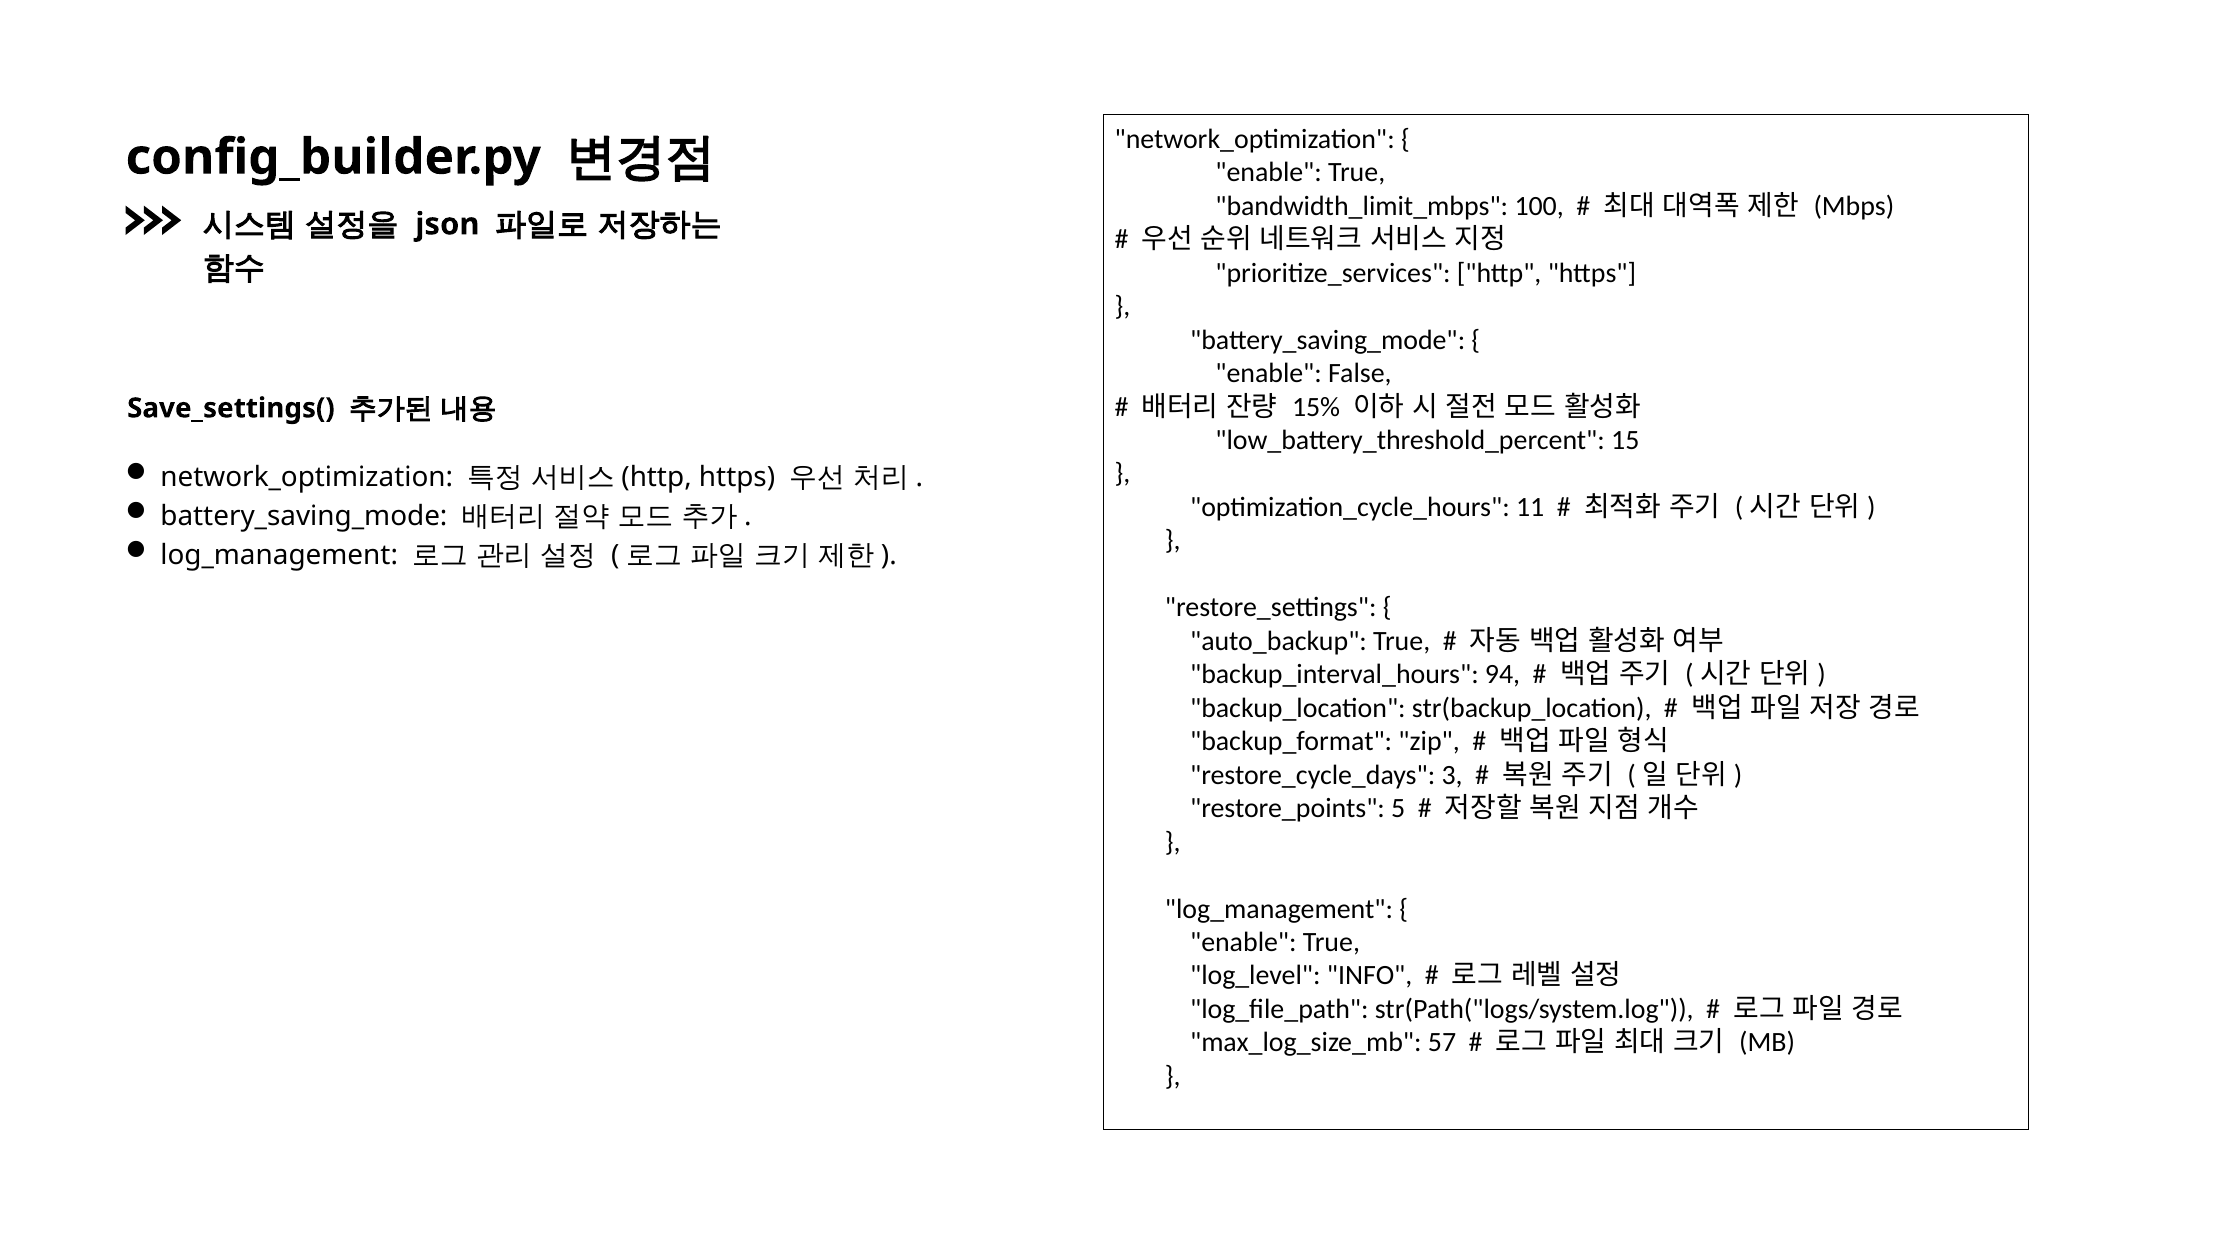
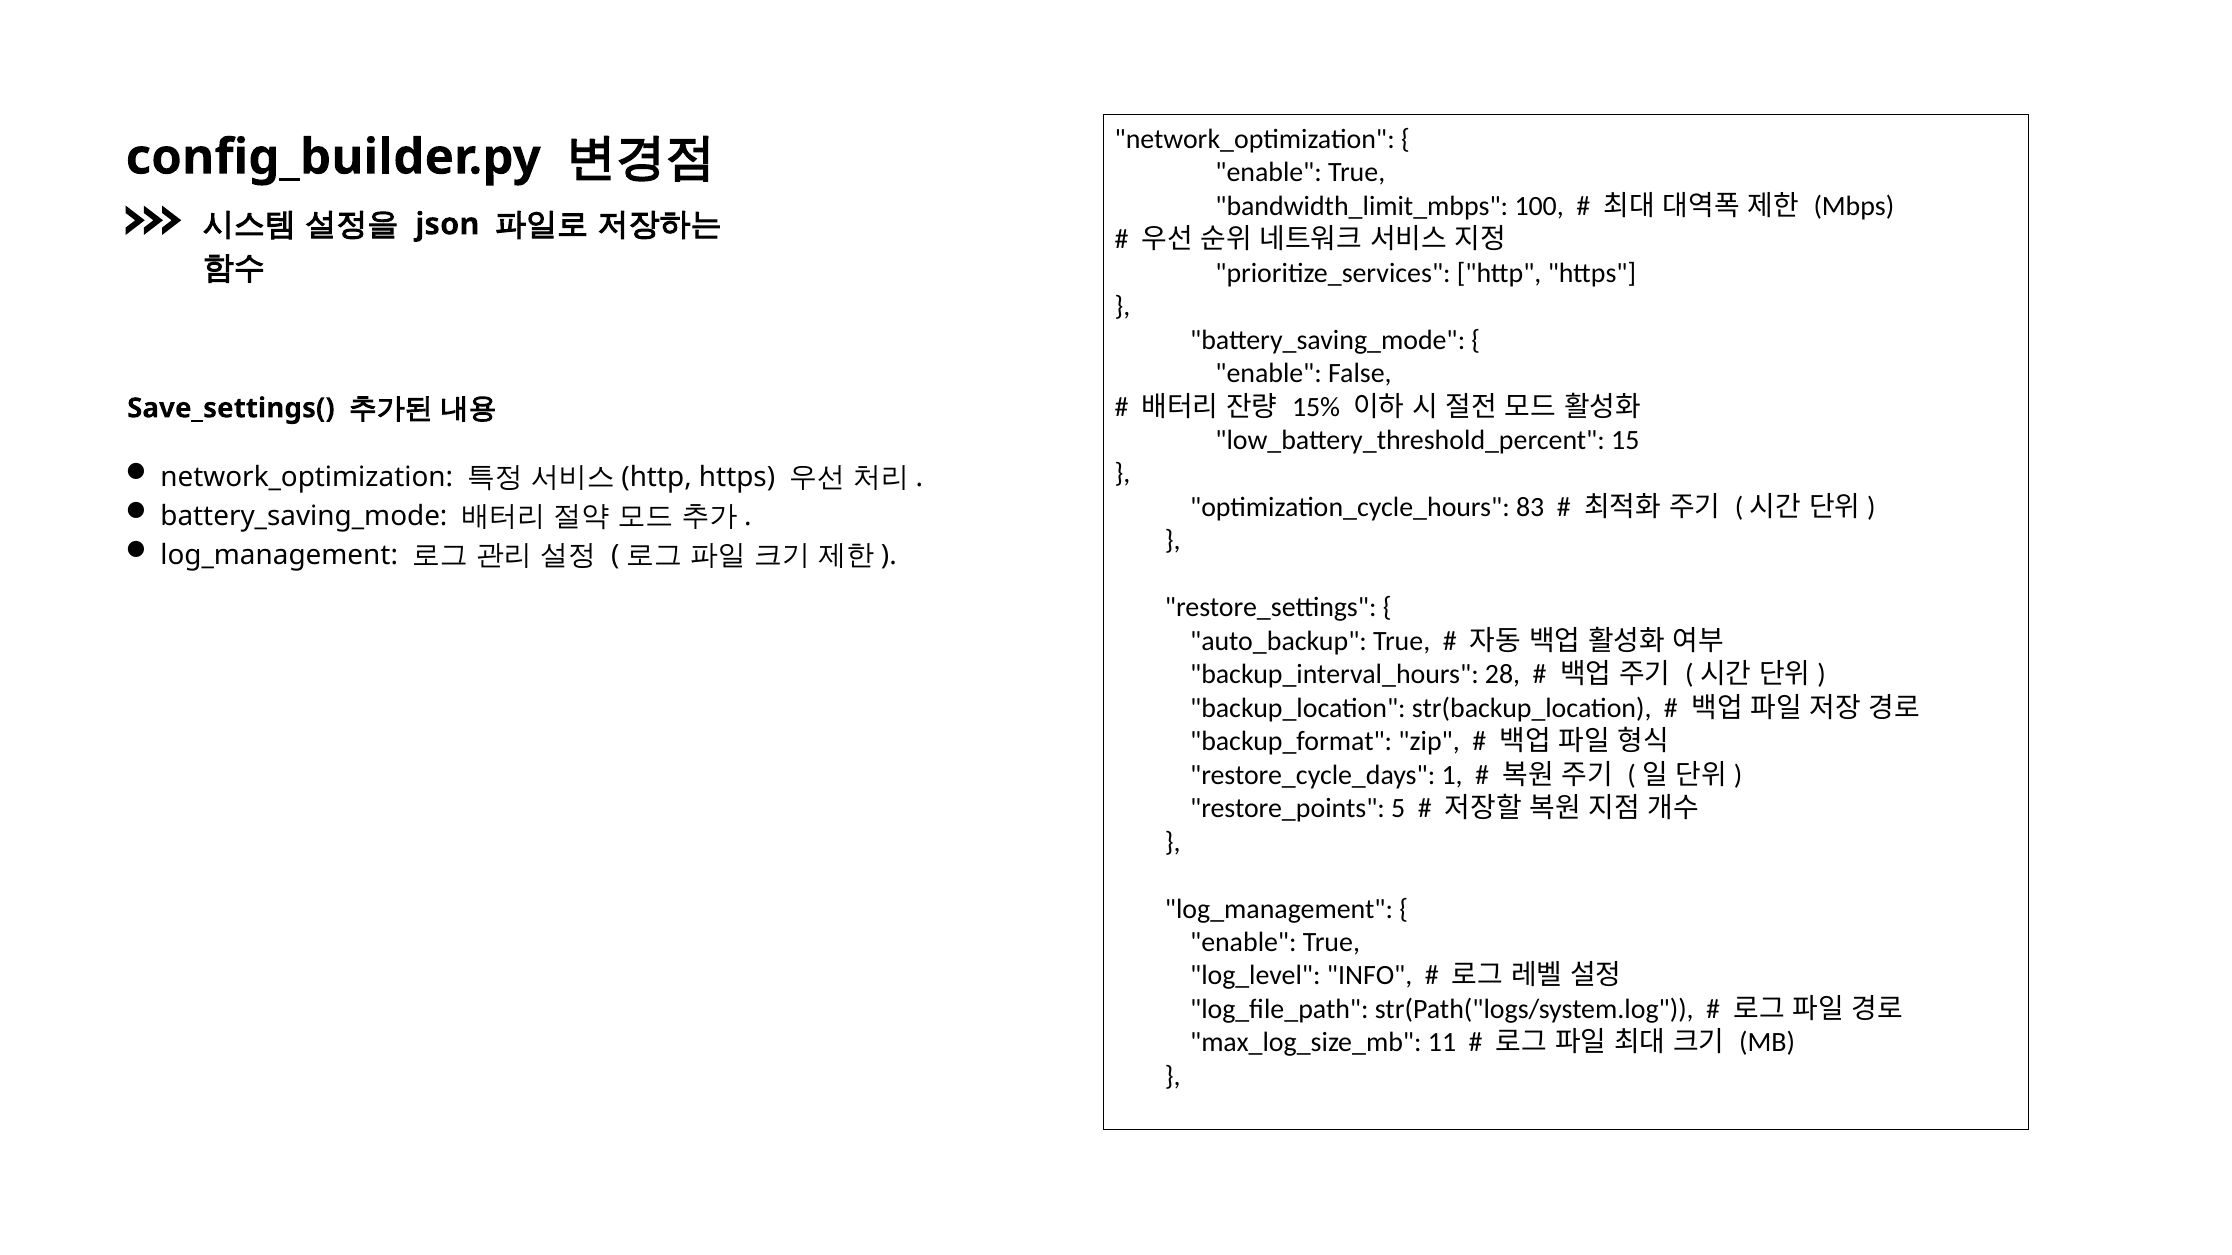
11: 11 -> 83
94: 94 -> 28
3: 3 -> 1
57: 57 -> 11
